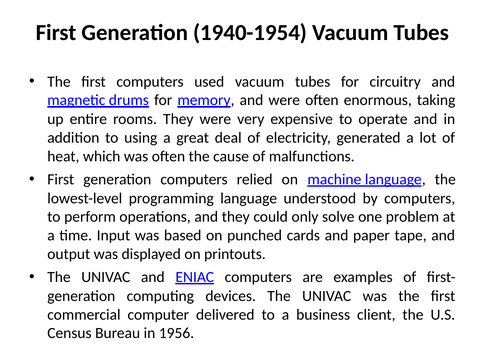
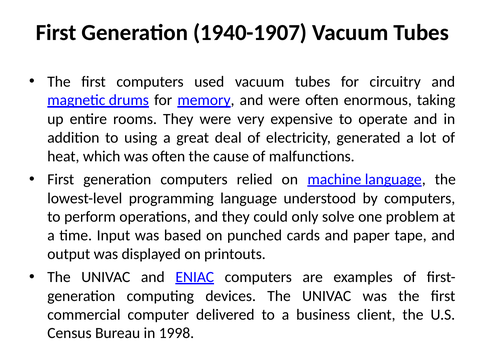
1940-1954: 1940-1954 -> 1940-1907
1956: 1956 -> 1998
